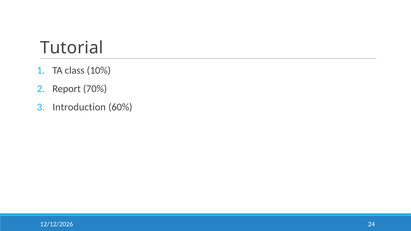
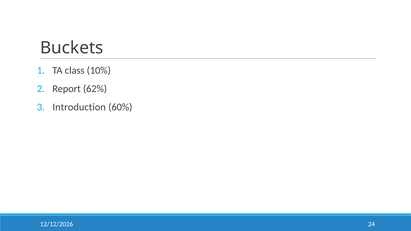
Tutorial: Tutorial -> Buckets
70%: 70% -> 62%
